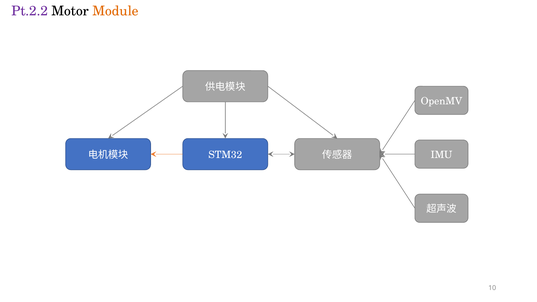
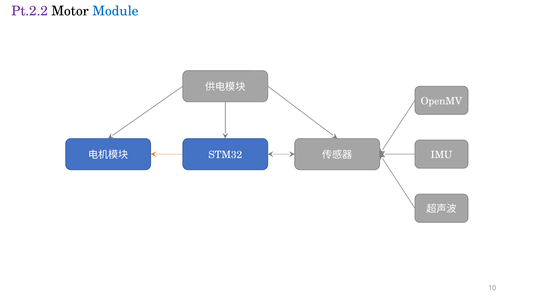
Module colour: orange -> blue
